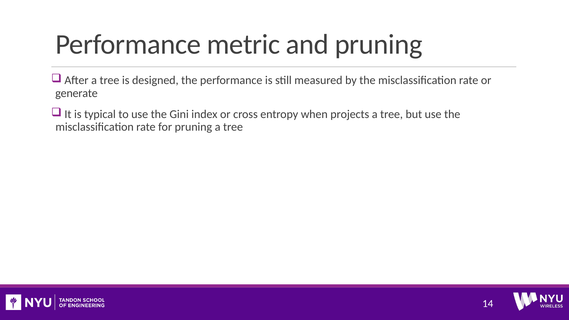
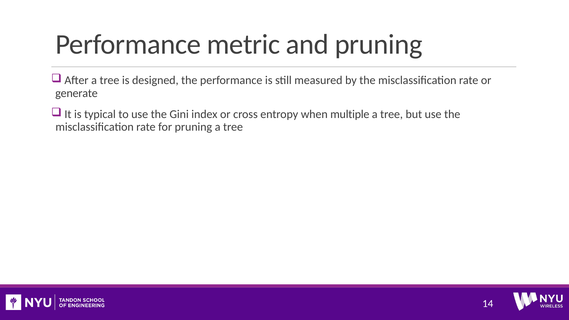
projects: projects -> multiple
